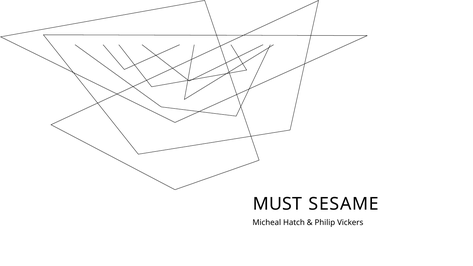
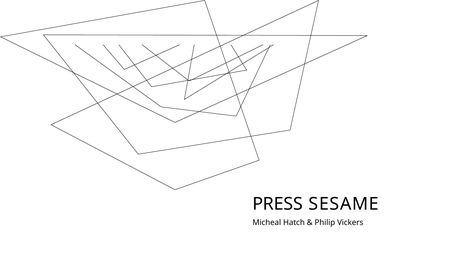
MUST: MUST -> PRESS
